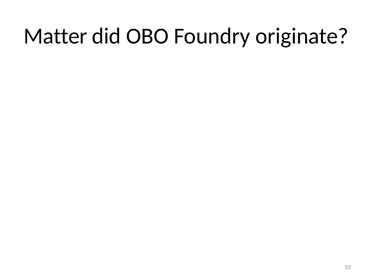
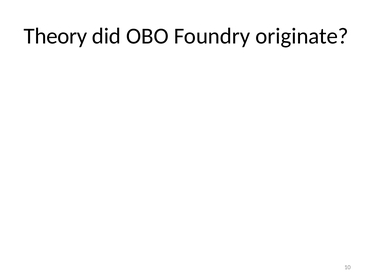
Matter: Matter -> Theory
